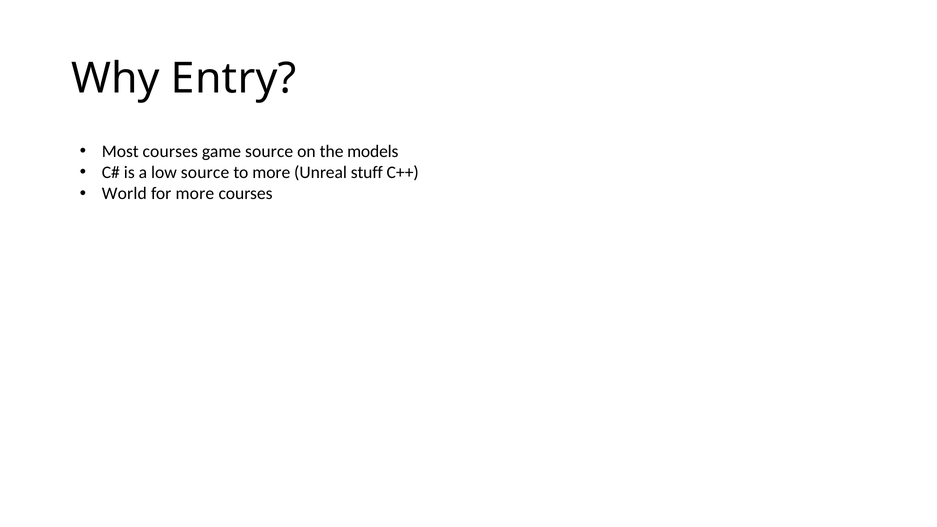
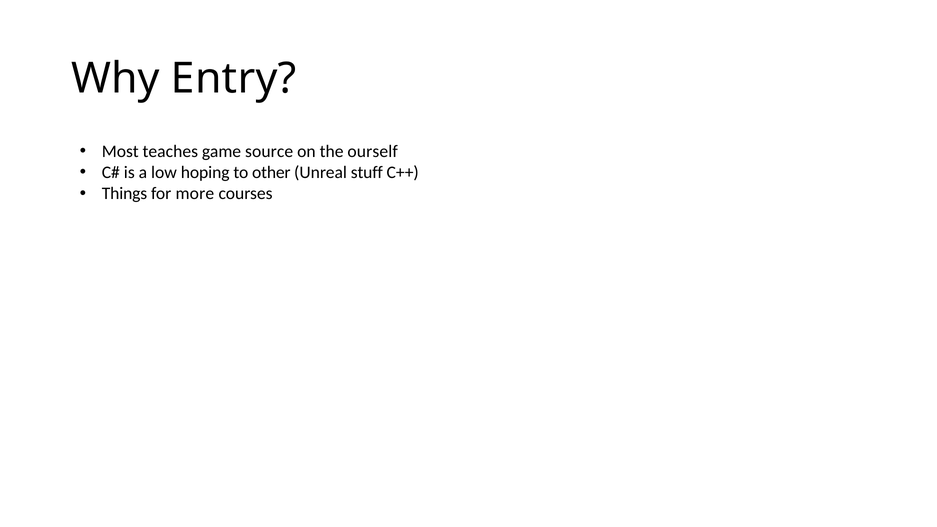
Most courses: courses -> teaches
models: models -> ourself
low source: source -> hoping
to more: more -> other
World: World -> Things
